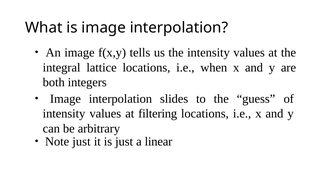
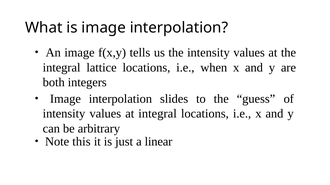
at filtering: filtering -> integral
Note just: just -> this
